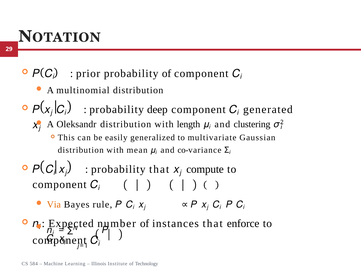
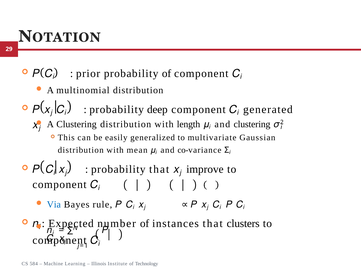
A Oleksandr: Oleksandr -> Clustering
compute: compute -> improve
Via colour: orange -> blue
enforce: enforce -> clusters
